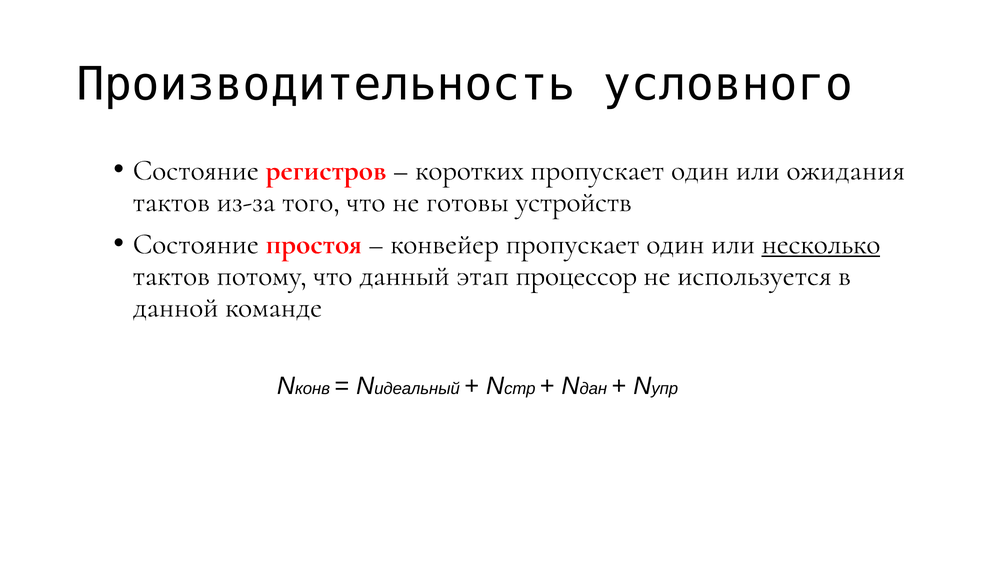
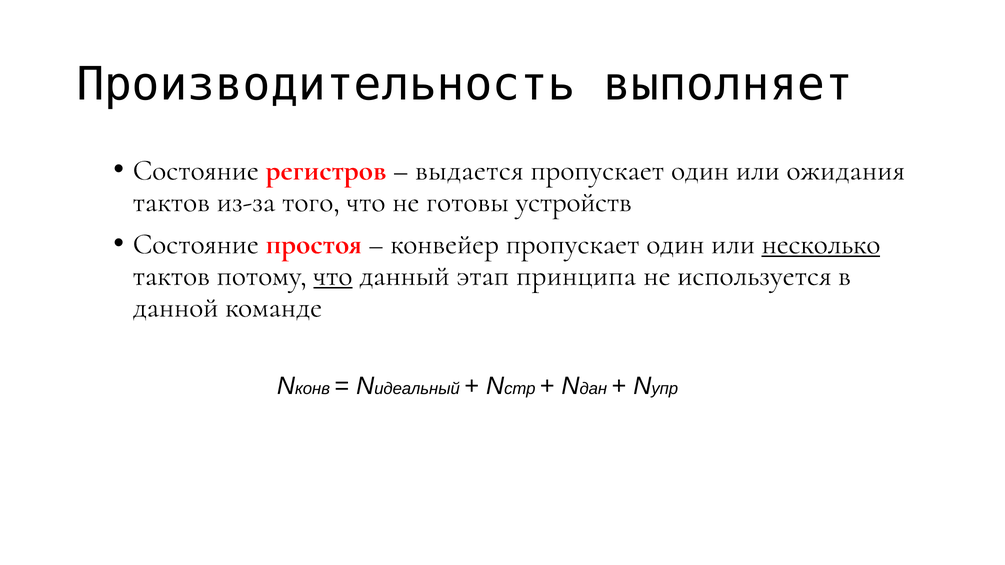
условного: условного -> выполняет
коротких: коротких -> выдается
что at (333, 275) underline: none -> present
процессор: процессор -> принципа
